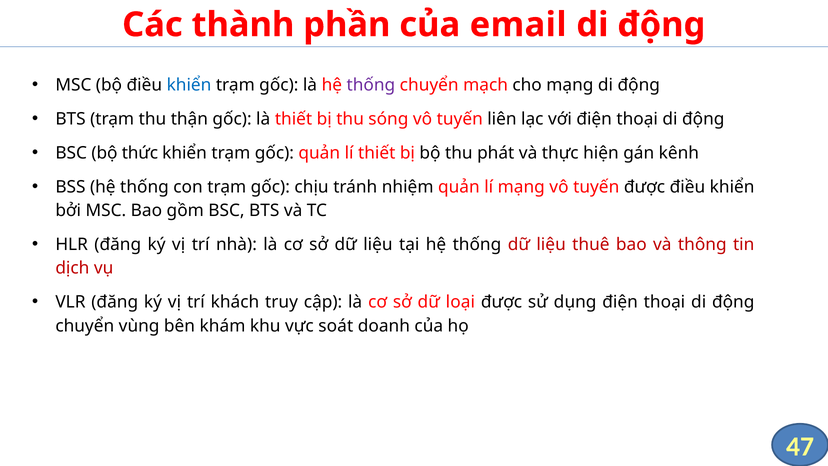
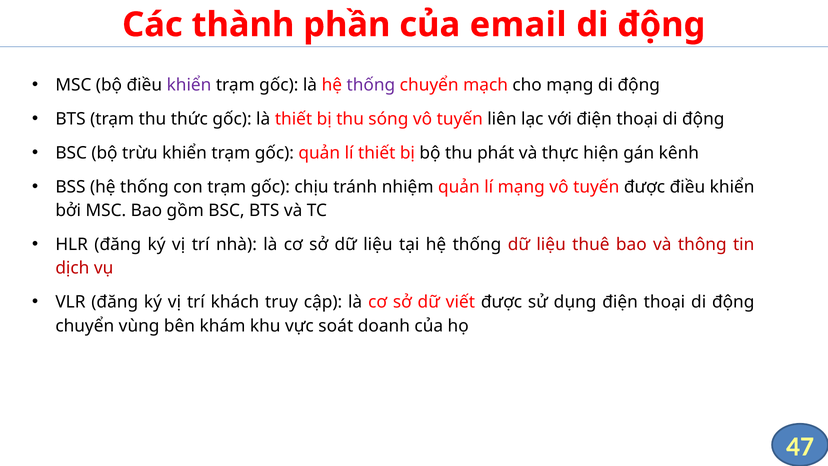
khiển at (189, 85) colour: blue -> purple
thận: thận -> thức
thức: thức -> trừu
loại: loại -> viết
